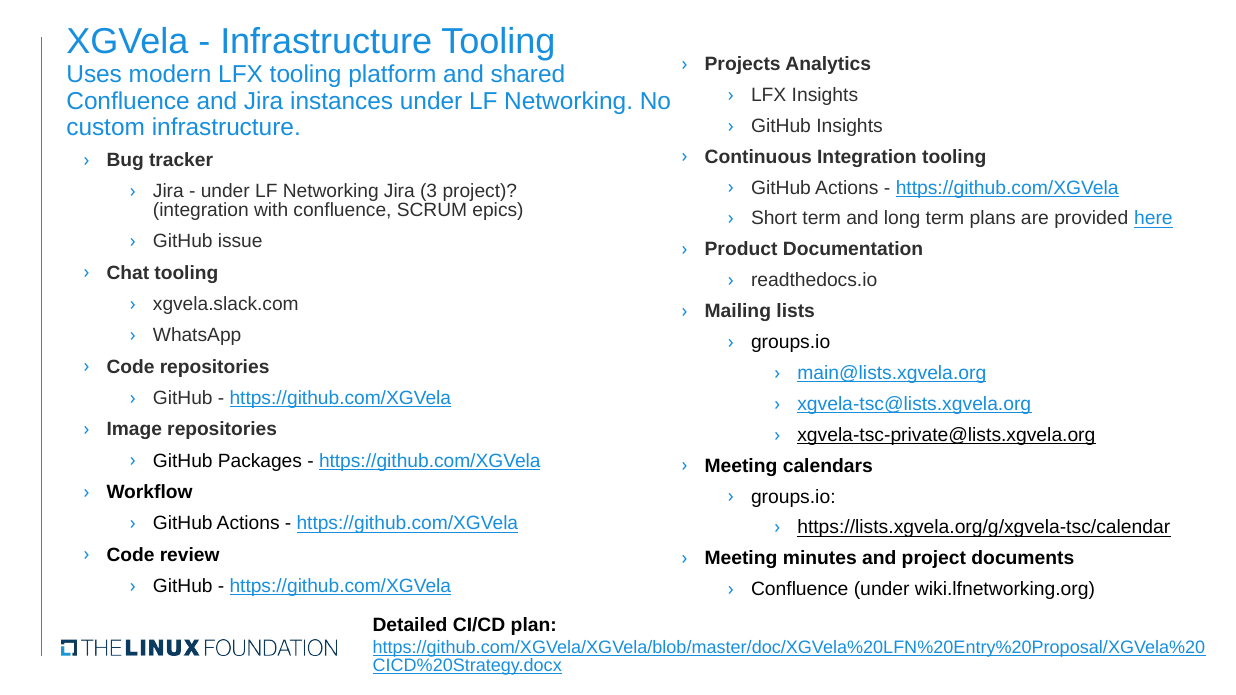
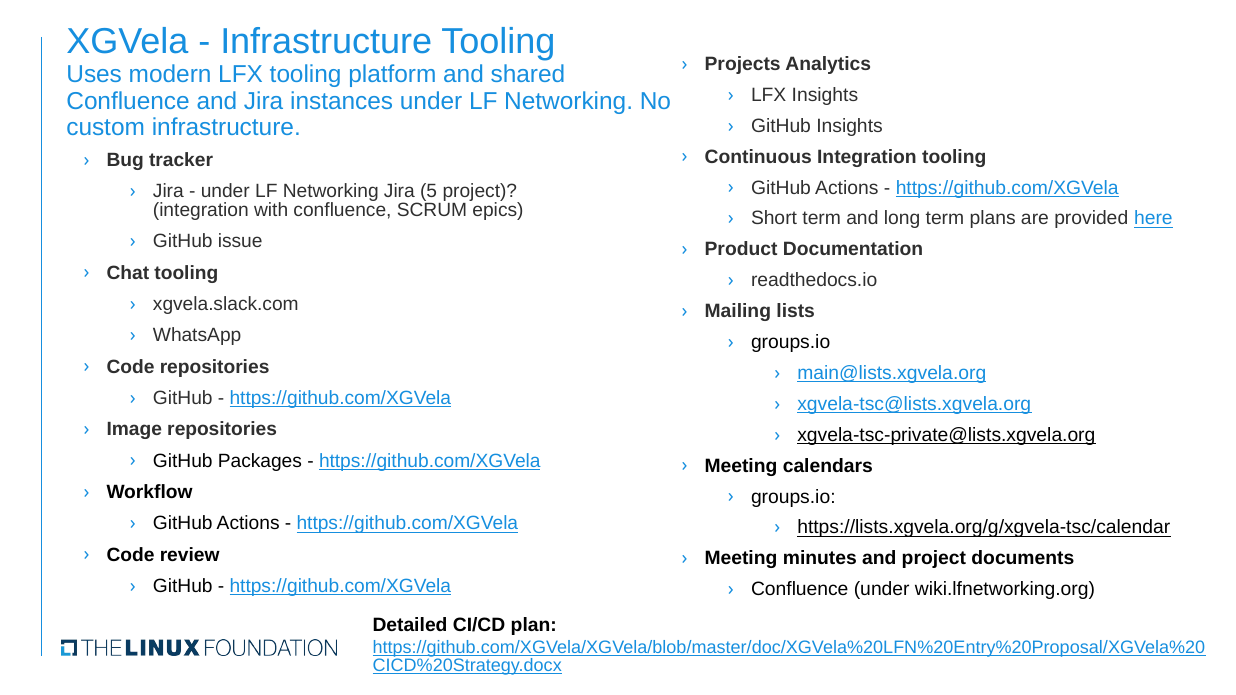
3: 3 -> 5
